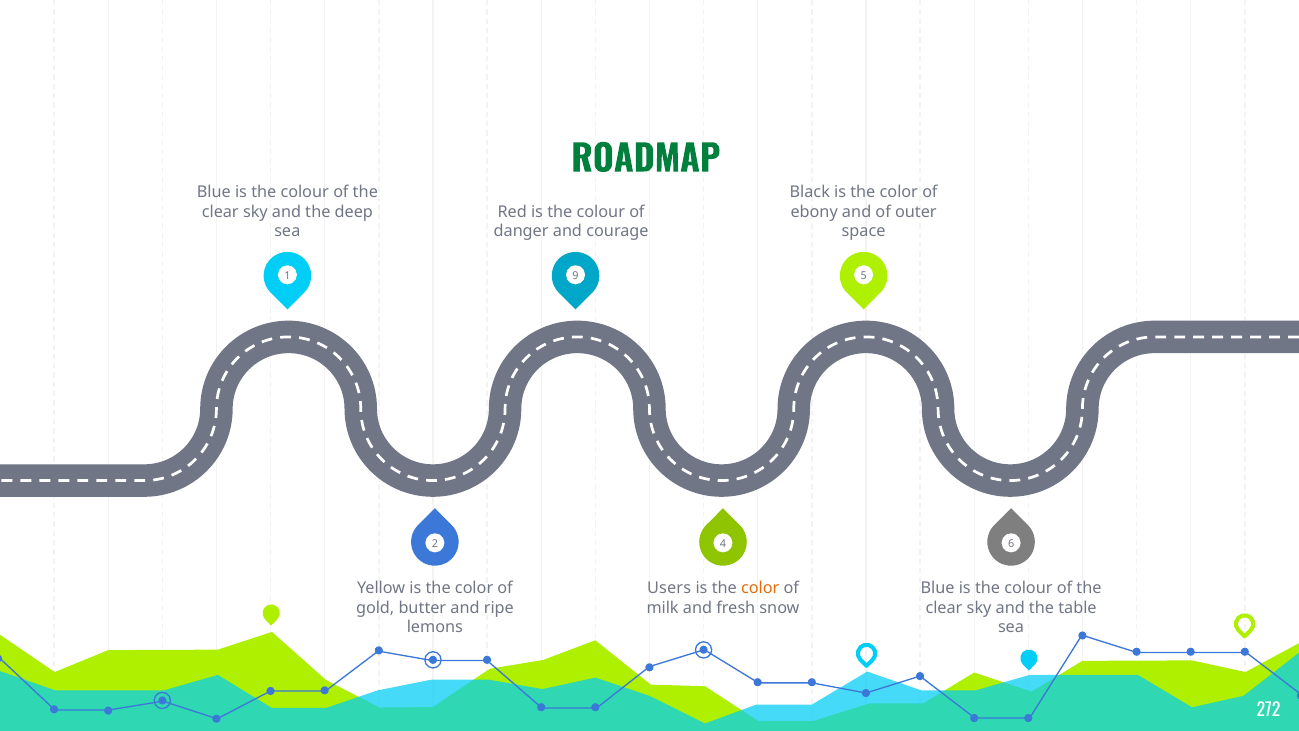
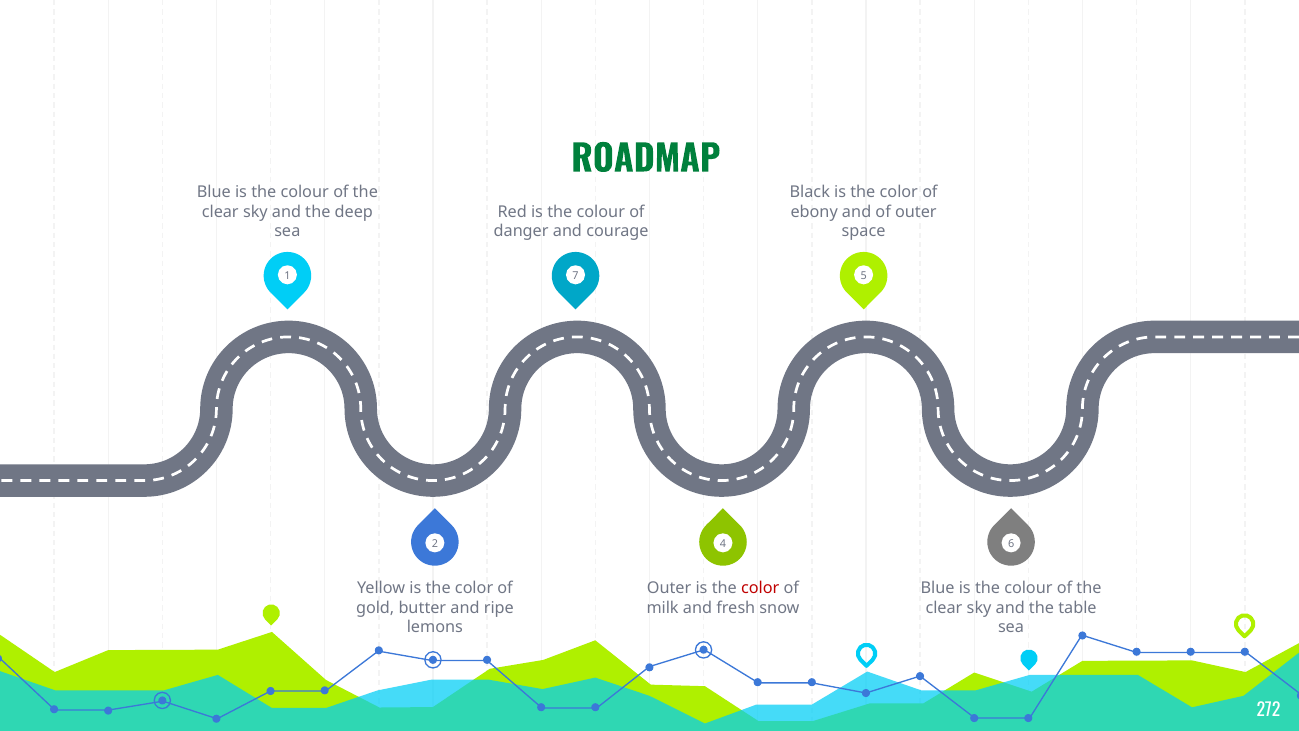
9: 9 -> 7
Users at (669, 588): Users -> Outer
color at (760, 588) colour: orange -> red
